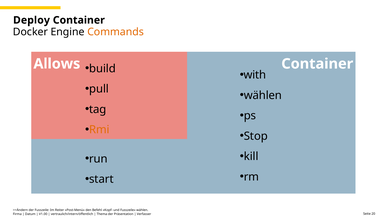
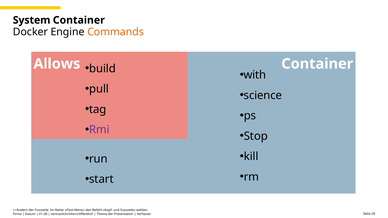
Deploy: Deploy -> System
wählen at (263, 95): wählen -> science
Rmi colour: orange -> purple
